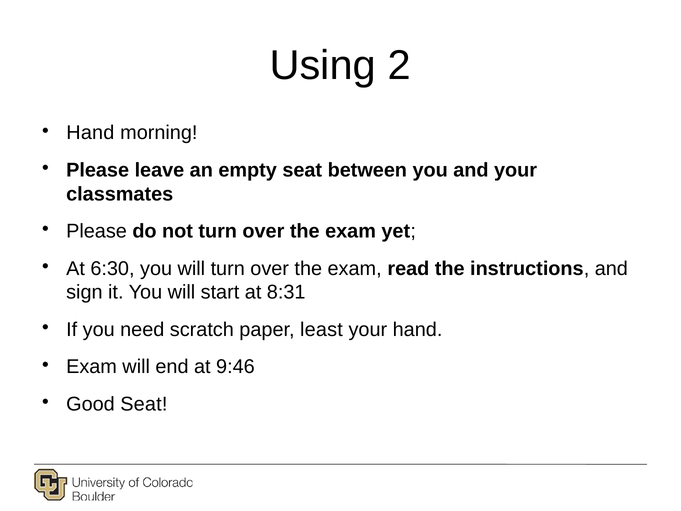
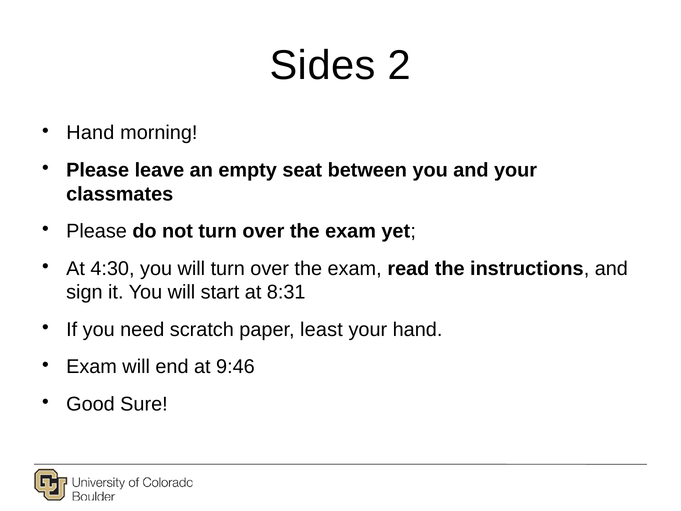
Using: Using -> Sides
6:30: 6:30 -> 4:30
Good Seat: Seat -> Sure
